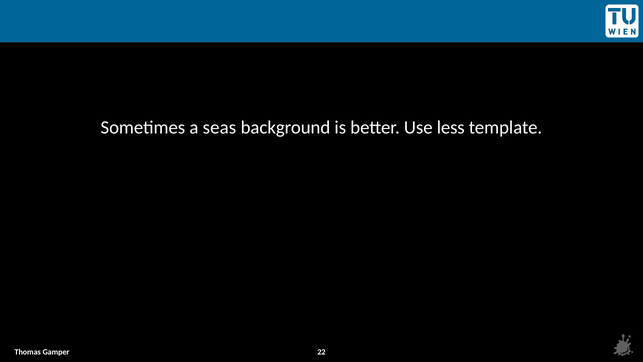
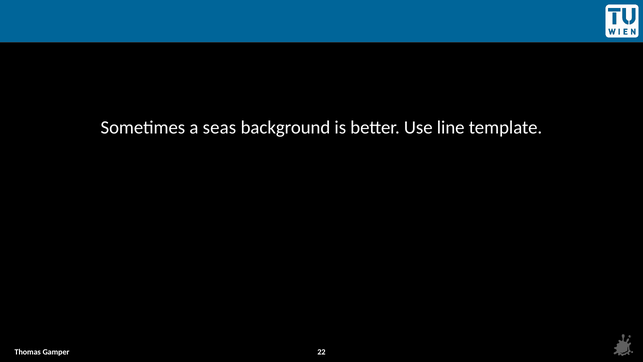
less: less -> line
